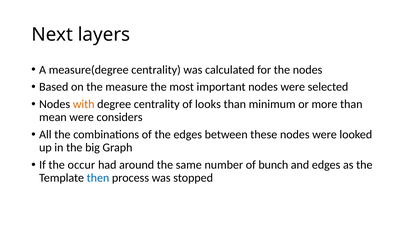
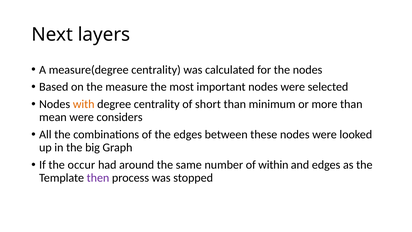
looks: looks -> short
bunch: bunch -> within
then colour: blue -> purple
